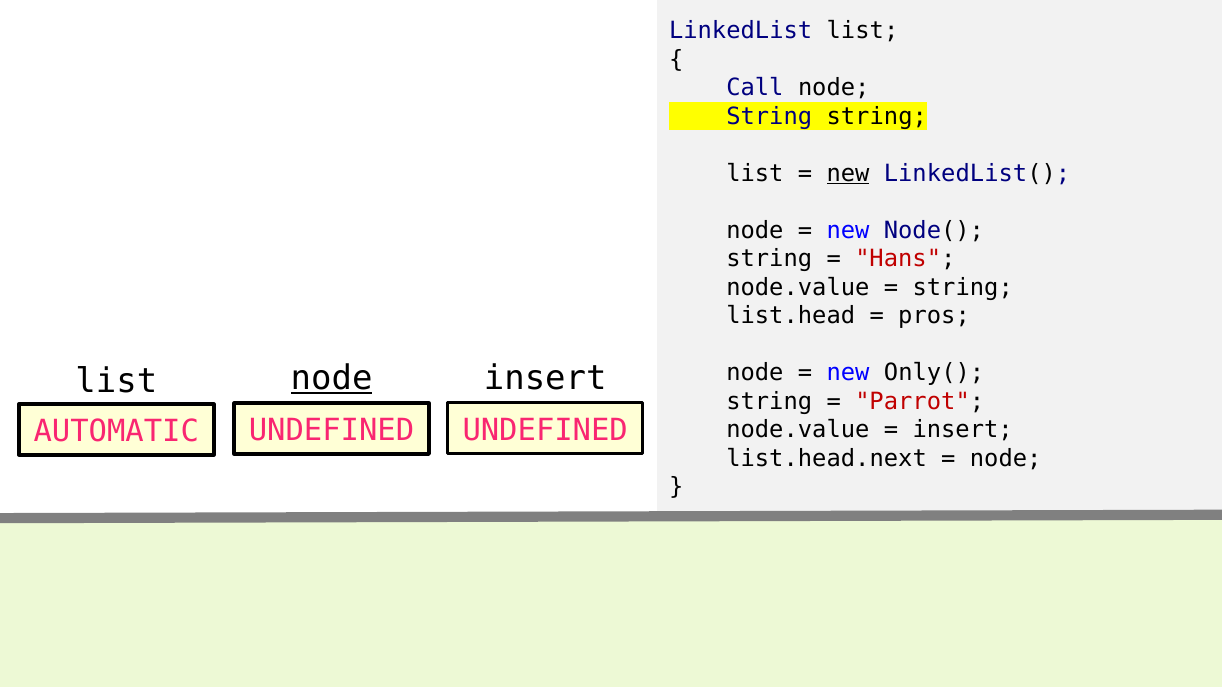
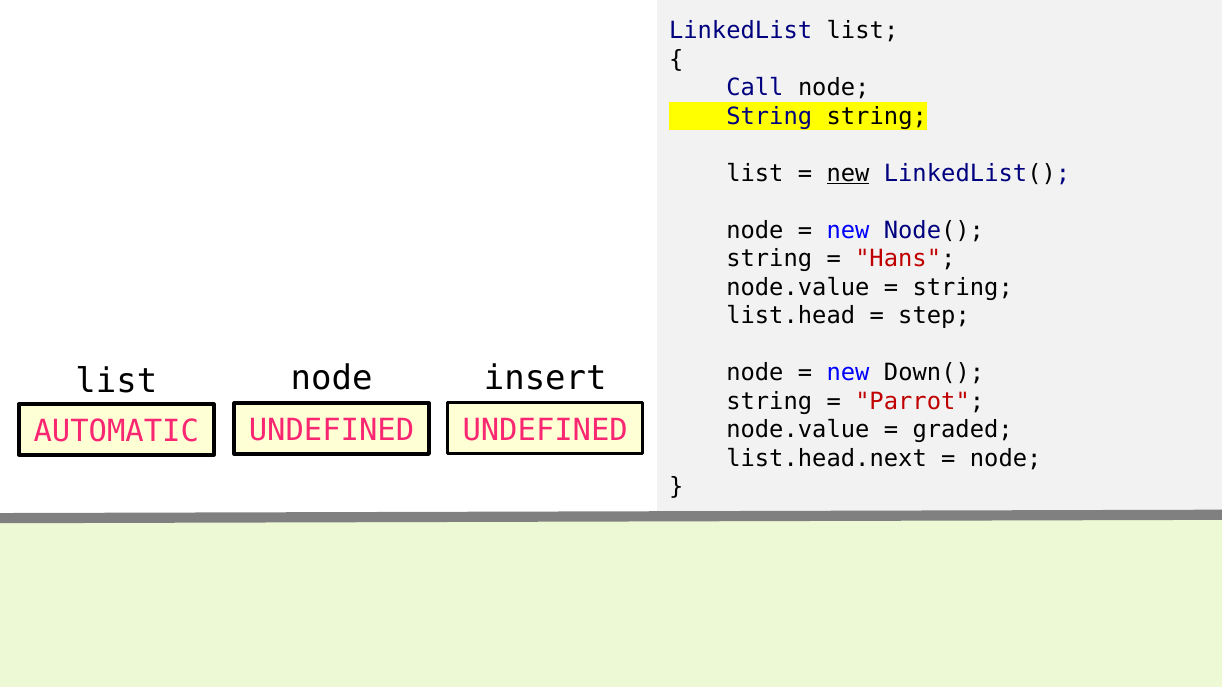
pros: pros -> step
Only(: Only( -> Down(
node at (332, 379) underline: present -> none
insert at (963, 430): insert -> graded
